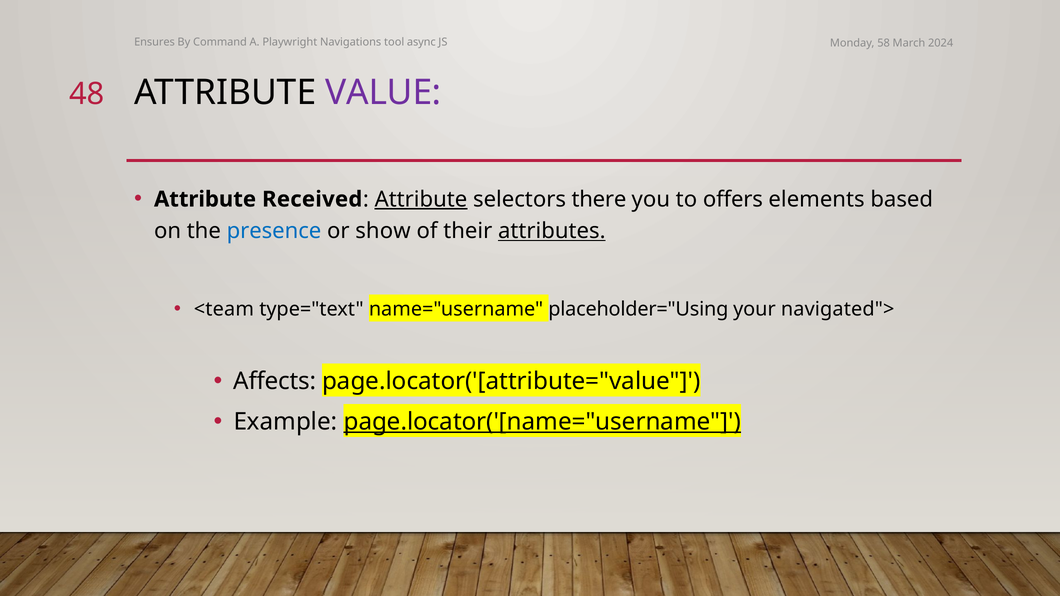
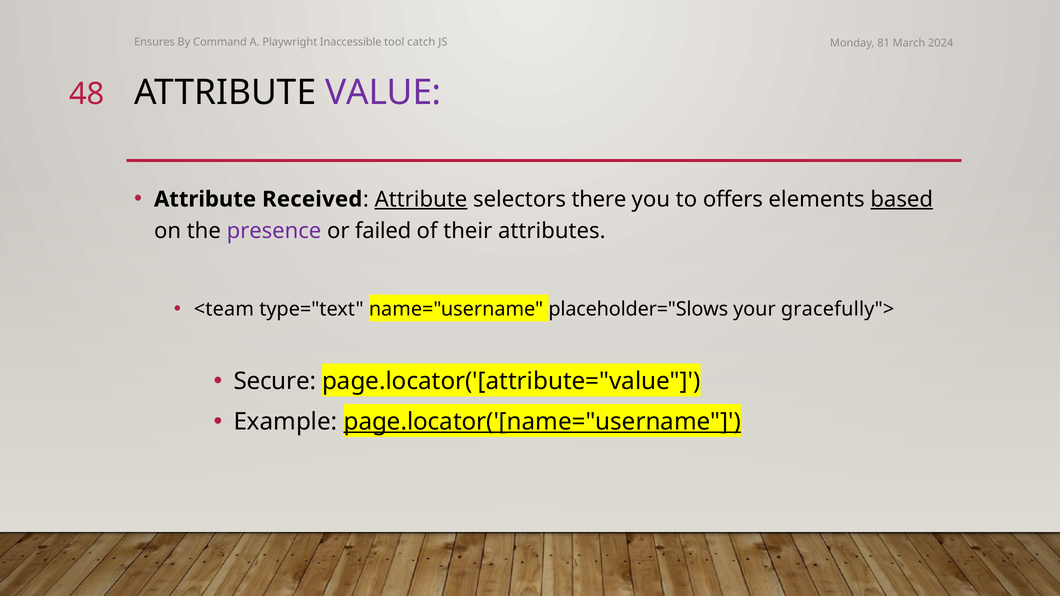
Navigations: Navigations -> Inaccessible
async: async -> catch
58: 58 -> 81
based underline: none -> present
presence colour: blue -> purple
show: show -> failed
attributes underline: present -> none
placeholder="Using: placeholder="Using -> placeholder="Slows
navigated">: navigated"> -> gracefully">
Affects: Affects -> Secure
